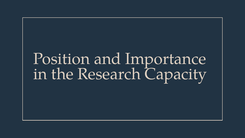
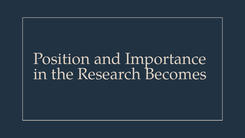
Capacity: Capacity -> Becomes
